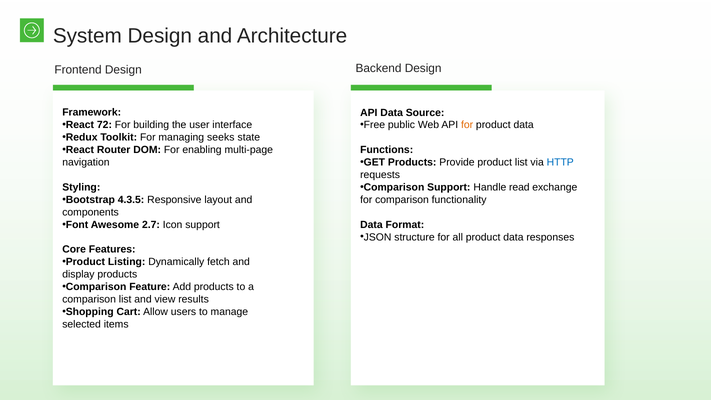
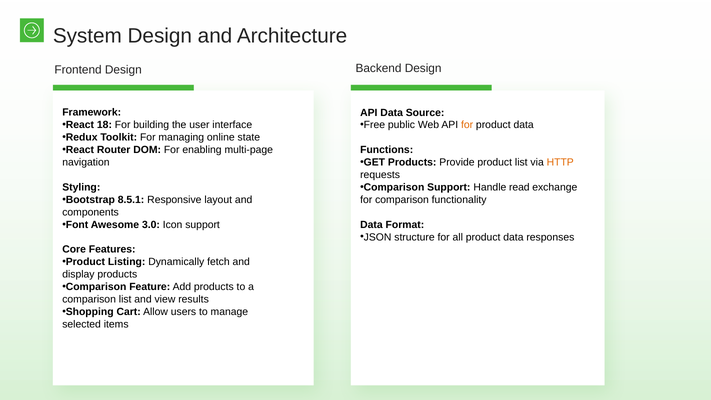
72: 72 -> 18
seeks: seeks -> online
HTTP colour: blue -> orange
4.3.5: 4.3.5 -> 8.5.1
2.7: 2.7 -> 3.0
